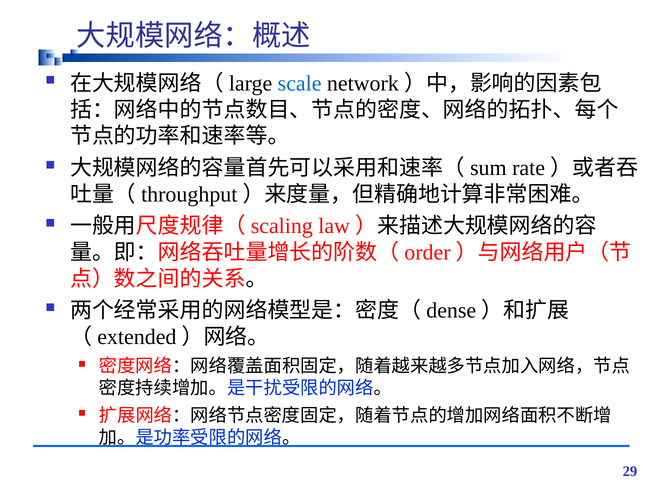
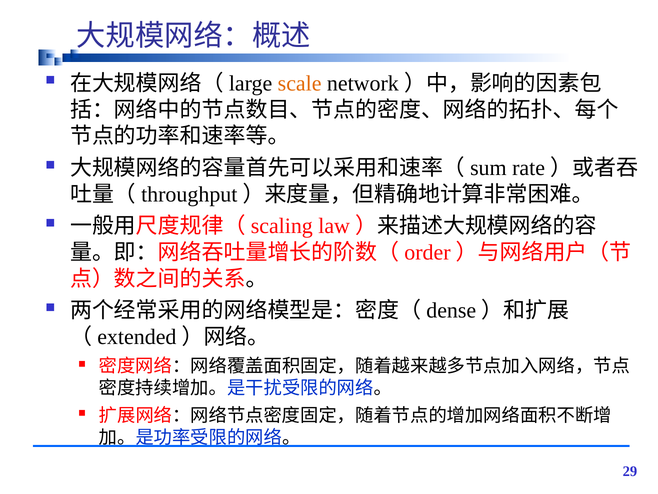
scale colour: blue -> orange
